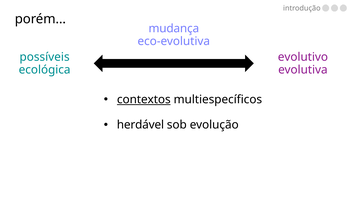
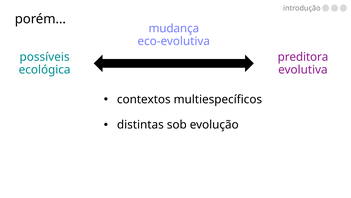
evolutivo: evolutivo -> preditora
contextos underline: present -> none
herdável: herdável -> distintas
